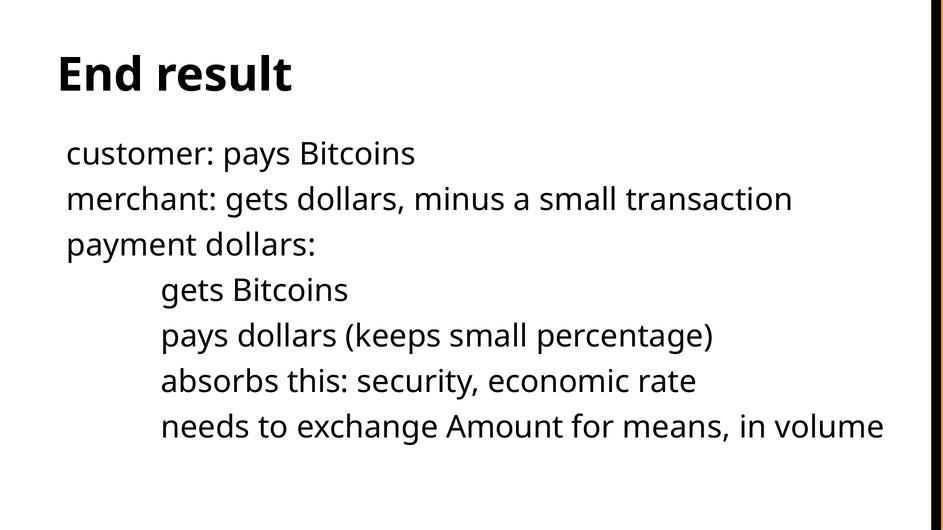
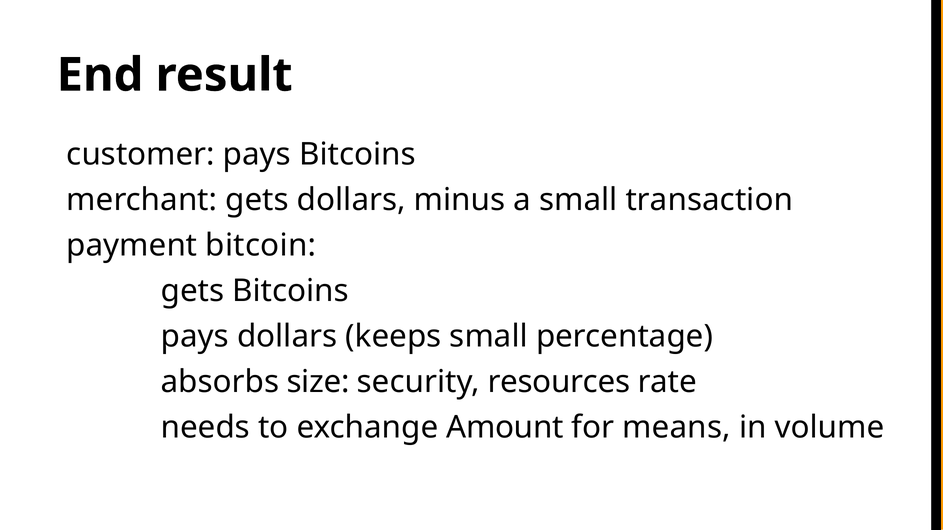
payment dollars: dollars -> bitcoin
this: this -> size
economic: economic -> resources
